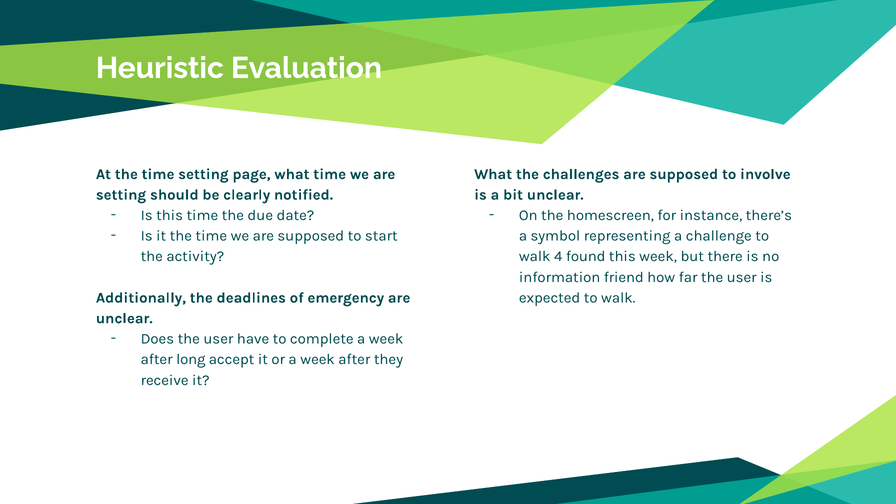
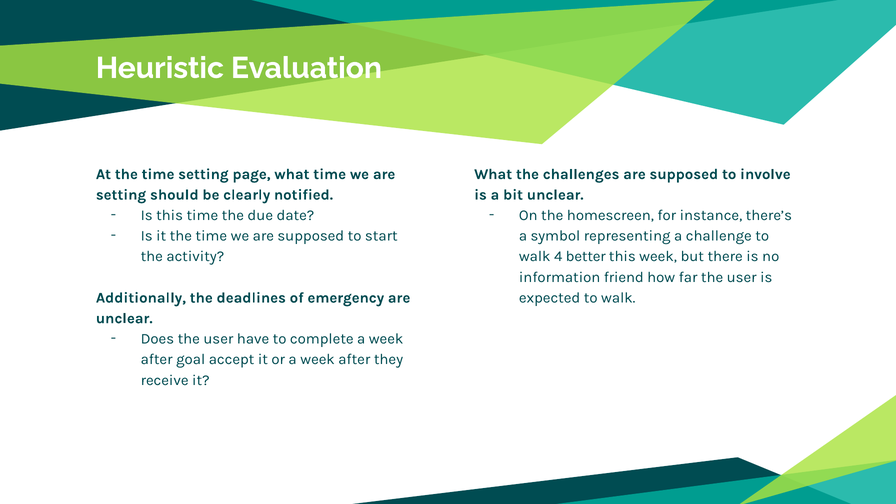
found: found -> better
long: long -> goal
